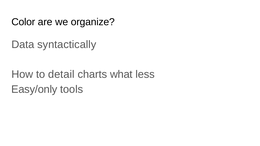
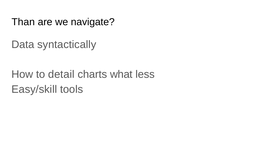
Color: Color -> Than
organize: organize -> navigate
Easy/only: Easy/only -> Easy/skill
